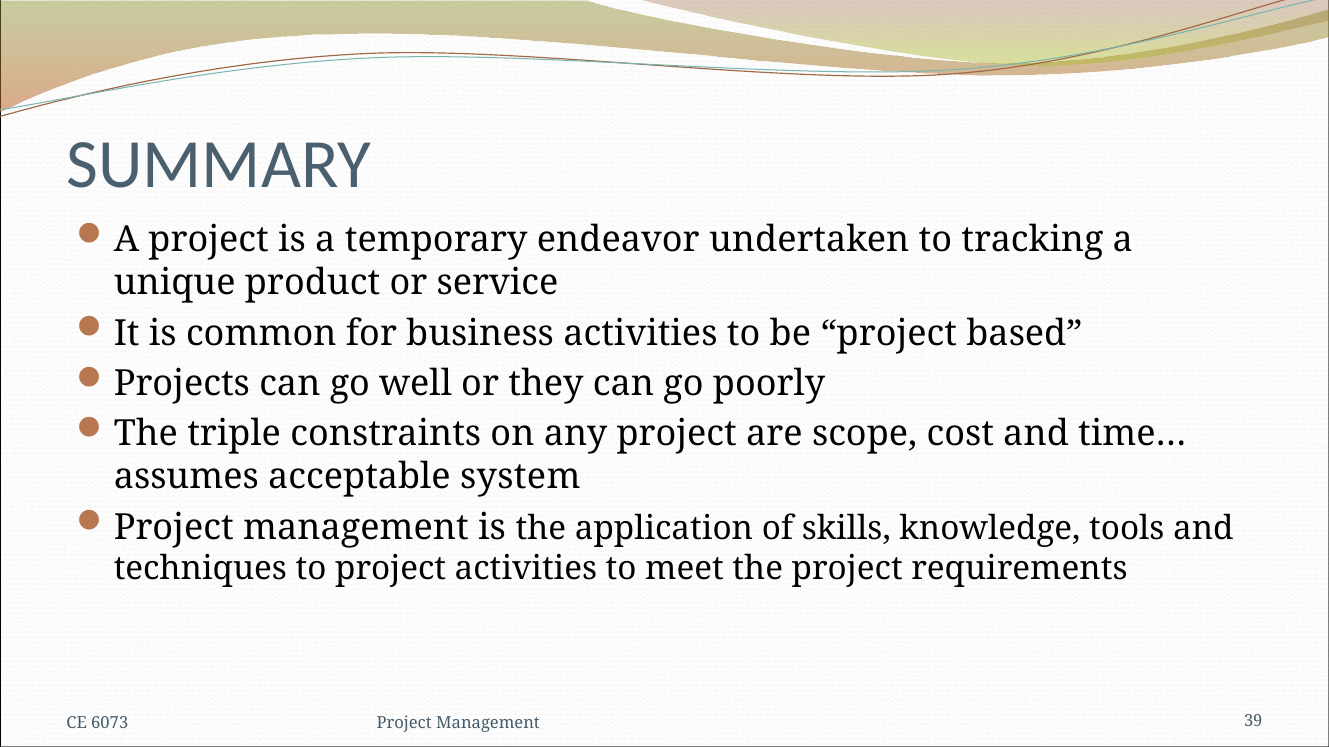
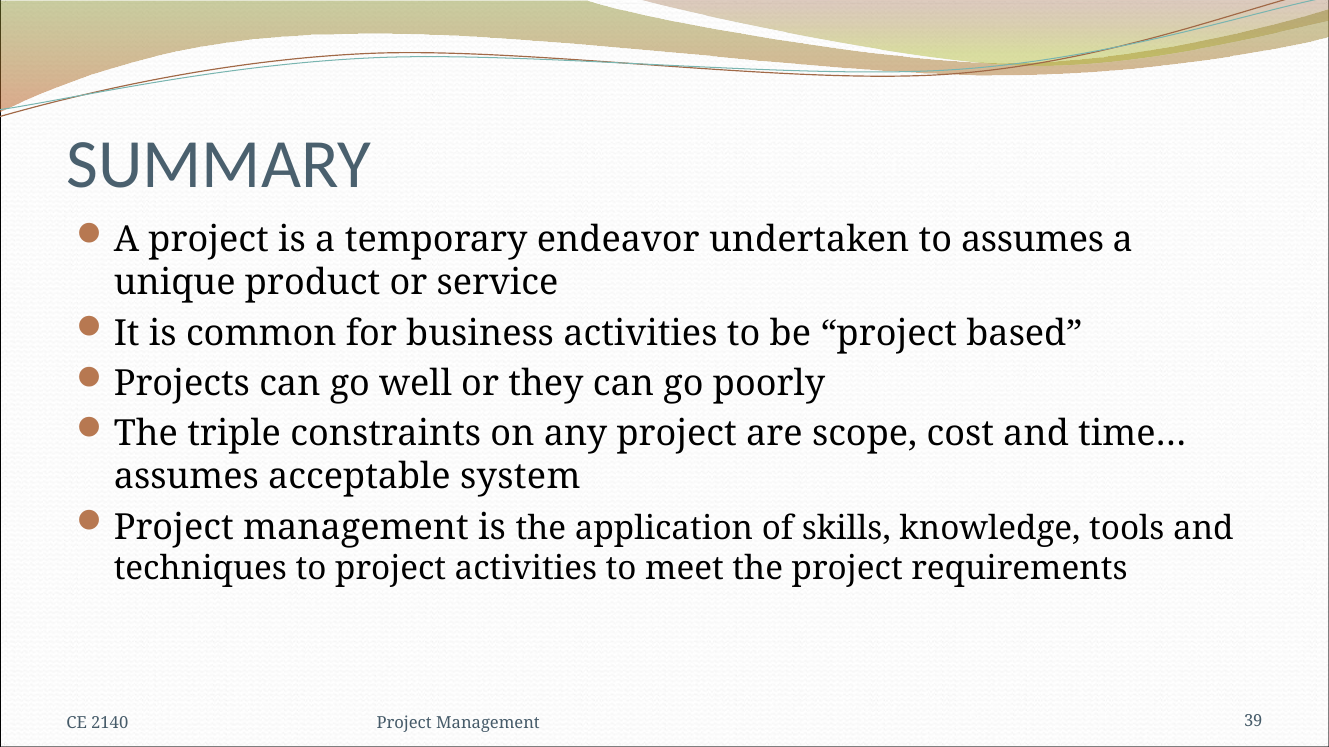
to tracking: tracking -> assumes
6073: 6073 -> 2140
